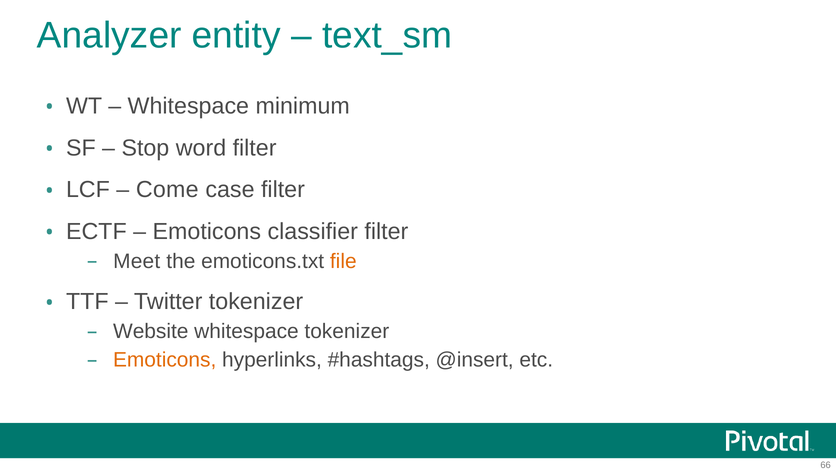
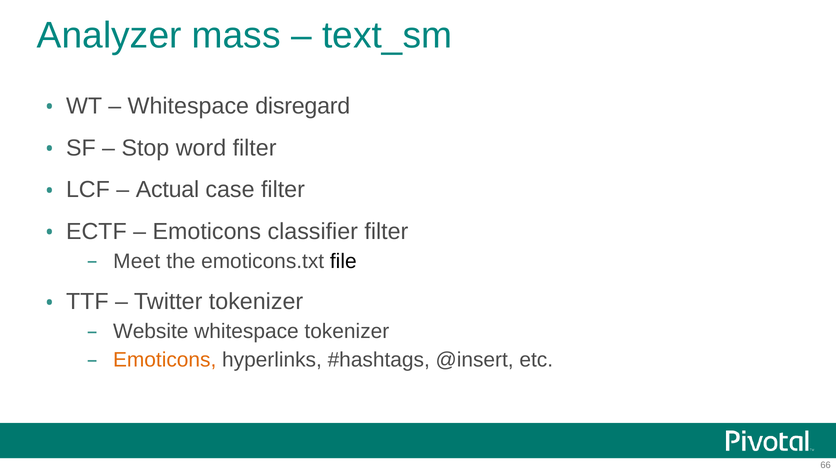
entity: entity -> mass
minimum: minimum -> disregard
Come: Come -> Actual
file colour: orange -> black
